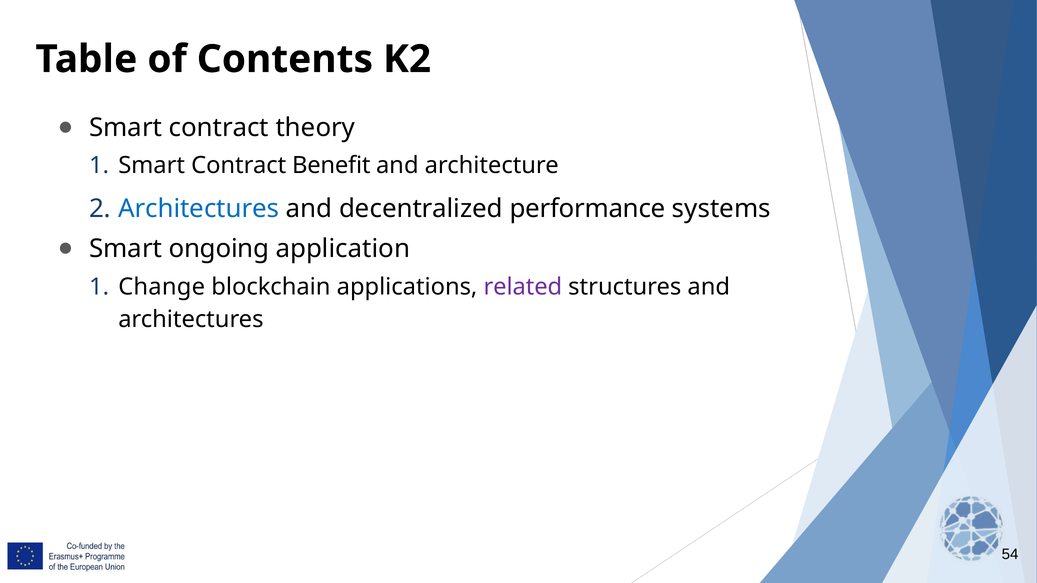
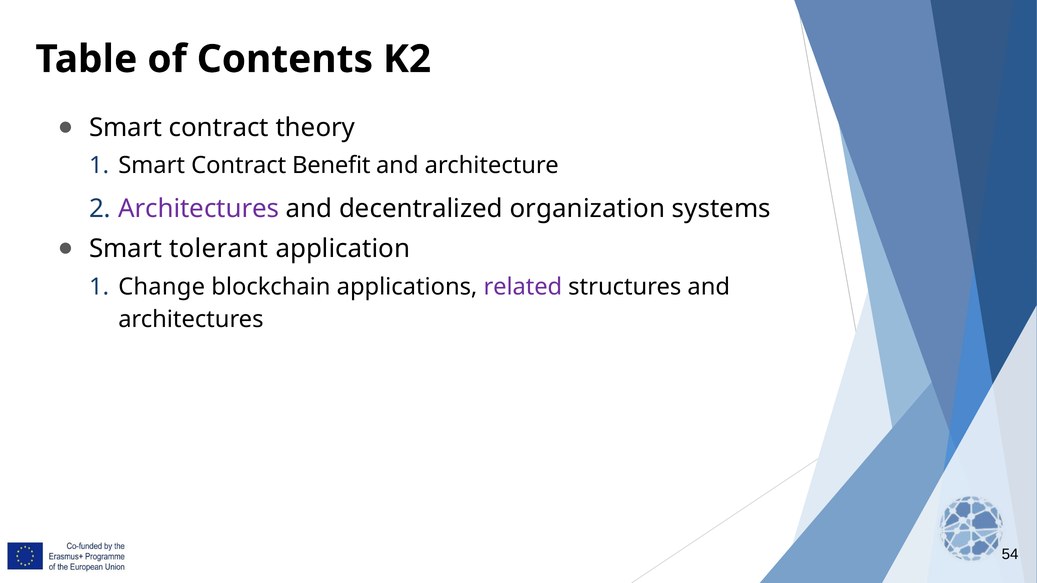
Architectures at (199, 209) colour: blue -> purple
performance: performance -> organization
ongoing: ongoing -> tolerant
